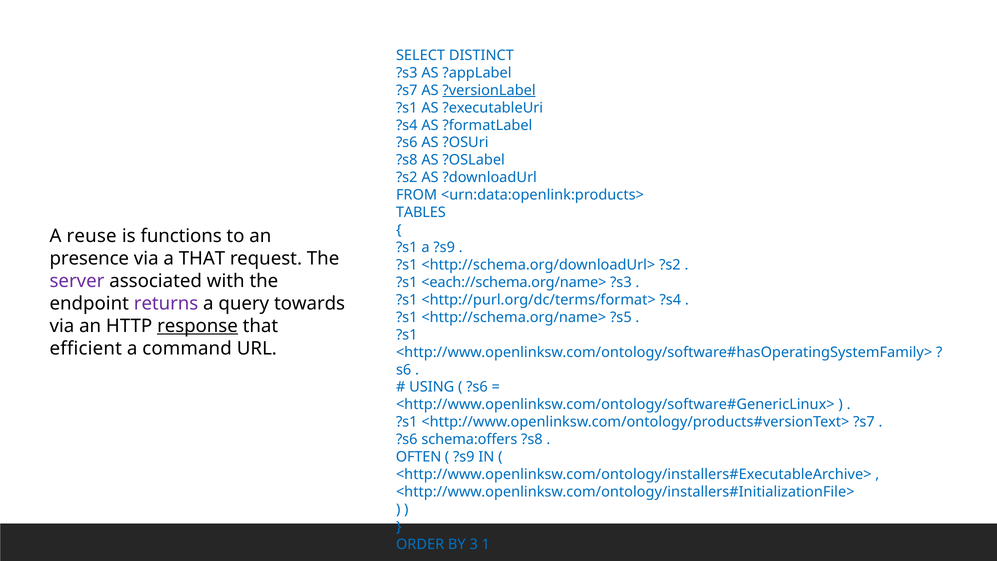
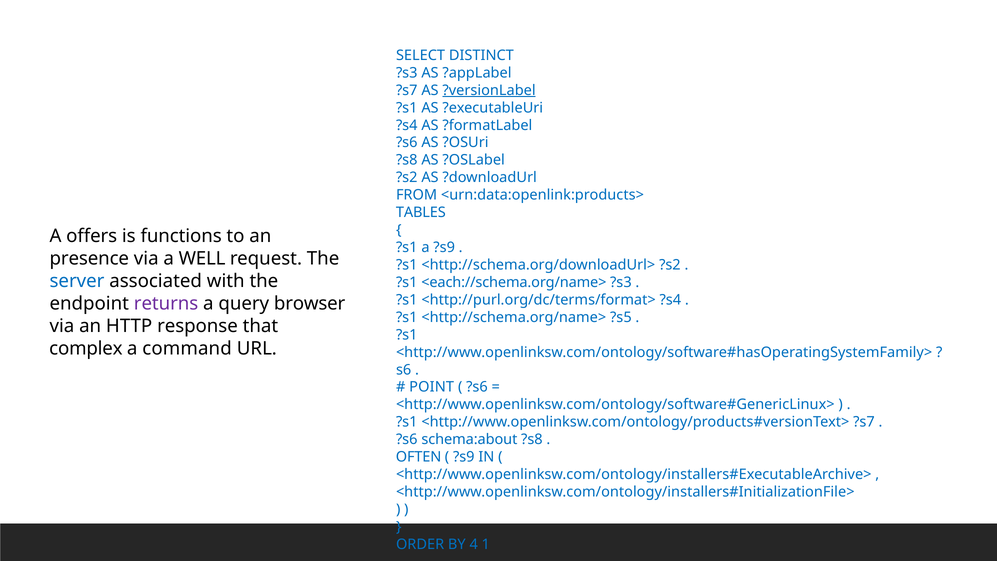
reuse: reuse -> offers
a THAT: THAT -> WELL
server colour: purple -> blue
towards: towards -> browser
response underline: present -> none
efficient: efficient -> complex
USING: USING -> POINT
schema:offers: schema:offers -> schema:about
3: 3 -> 4
